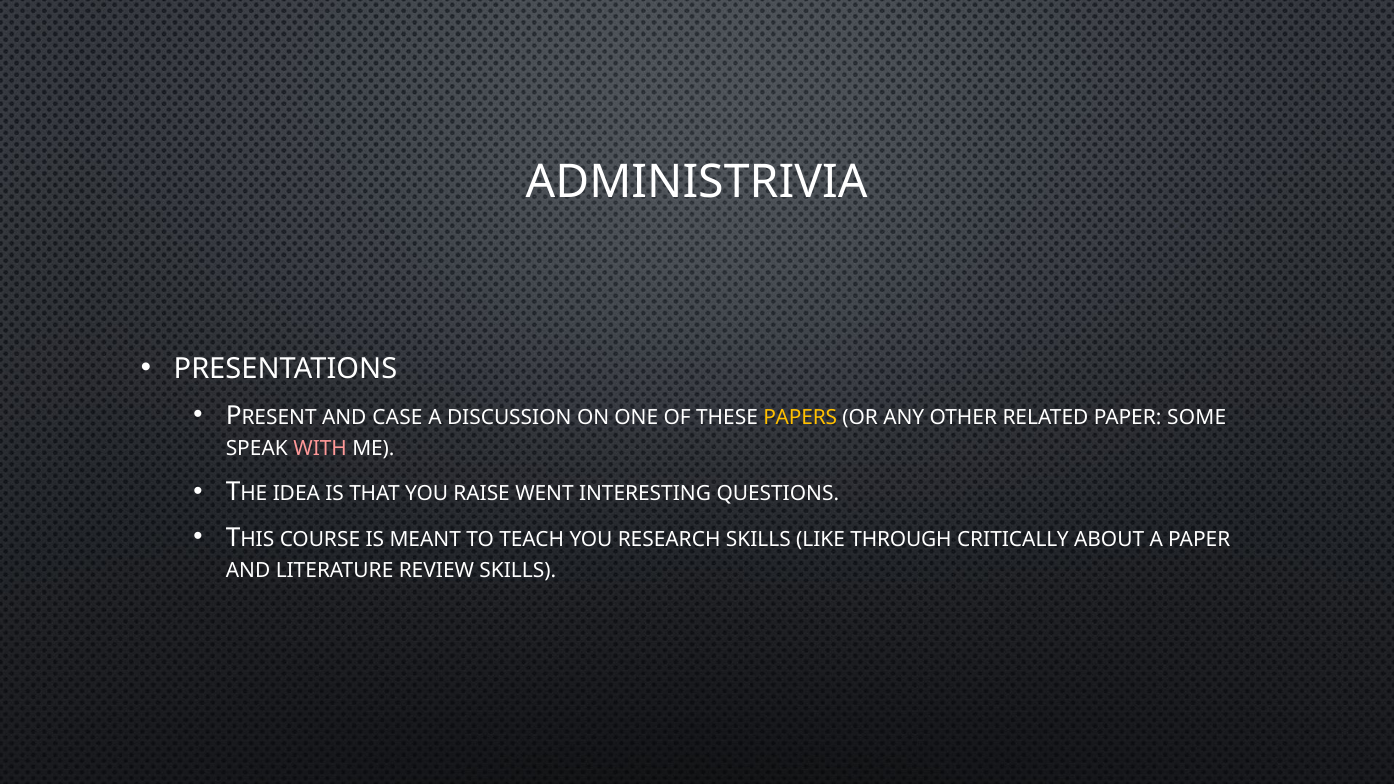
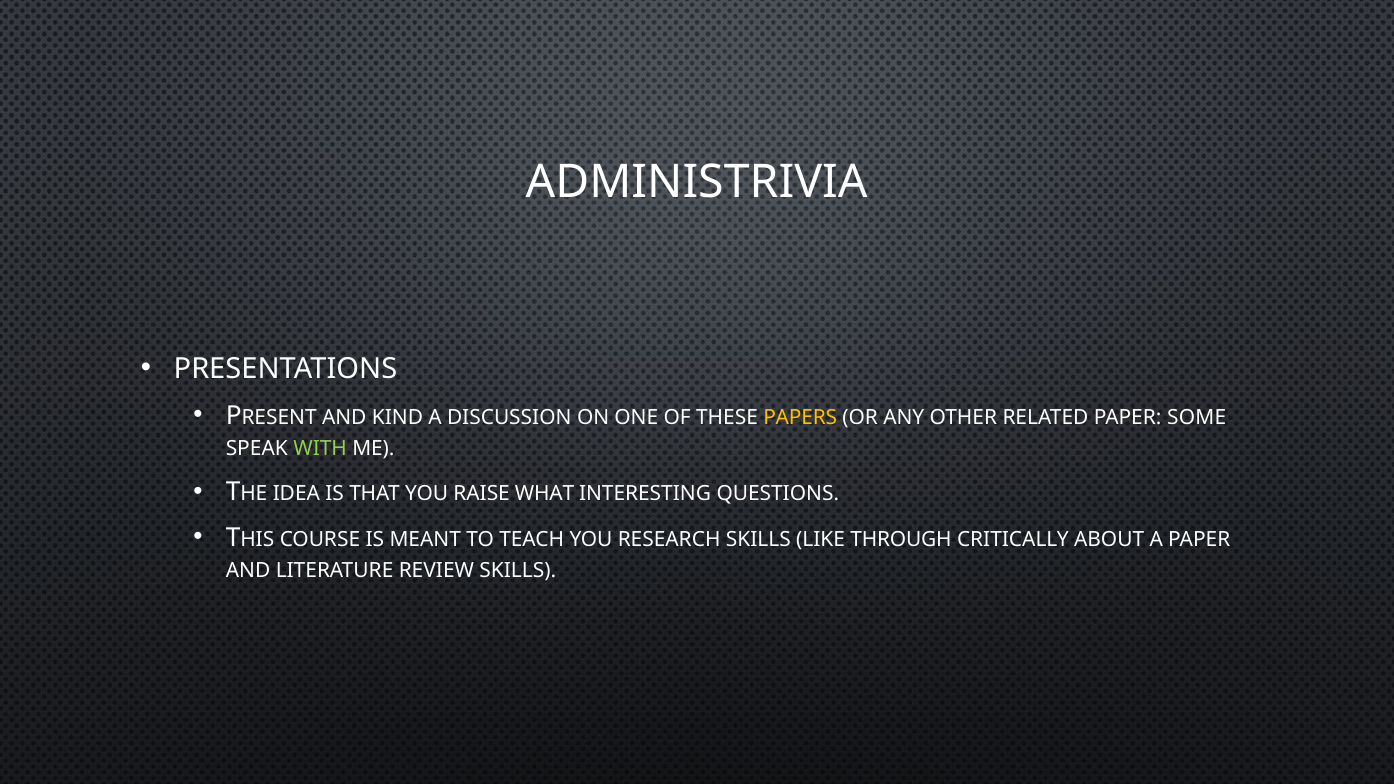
CASE: CASE -> KIND
WITH colour: pink -> light green
WENT: WENT -> WHAT
